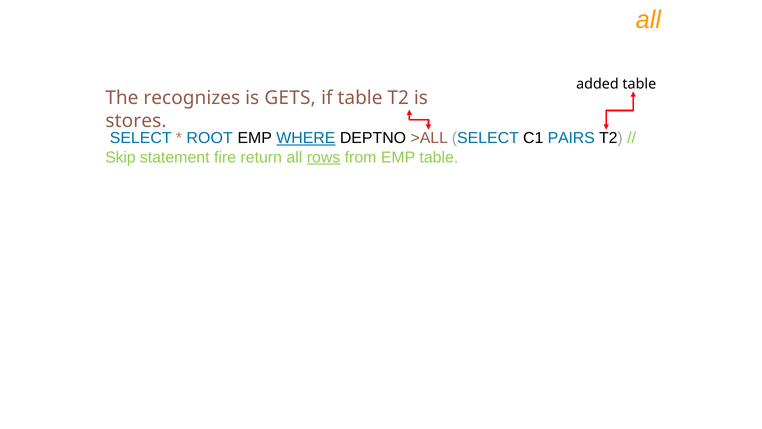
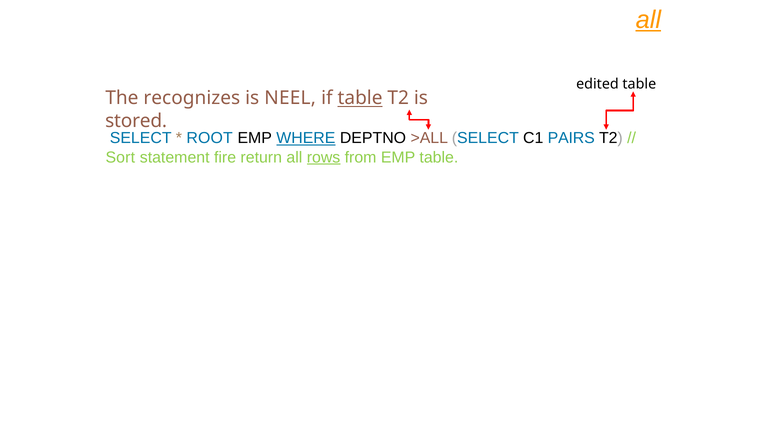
all at (648, 20) underline: none -> present
added: added -> edited
GETS: GETS -> NEEL
table at (360, 98) underline: none -> present
stores: stores -> stored
Skip: Skip -> Sort
